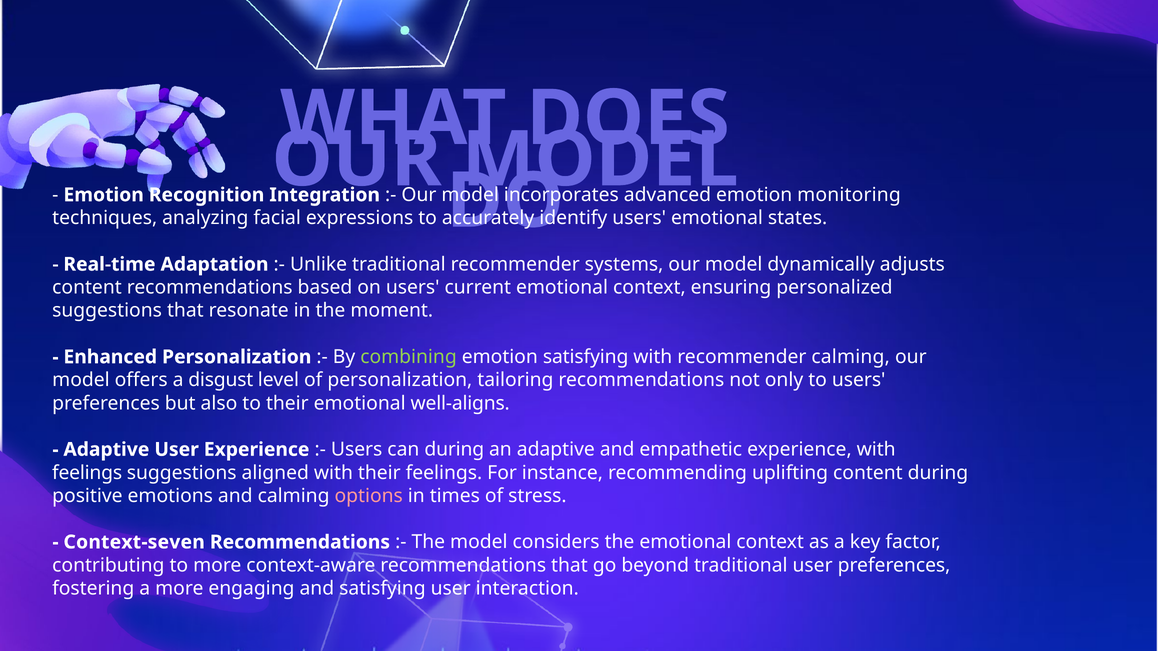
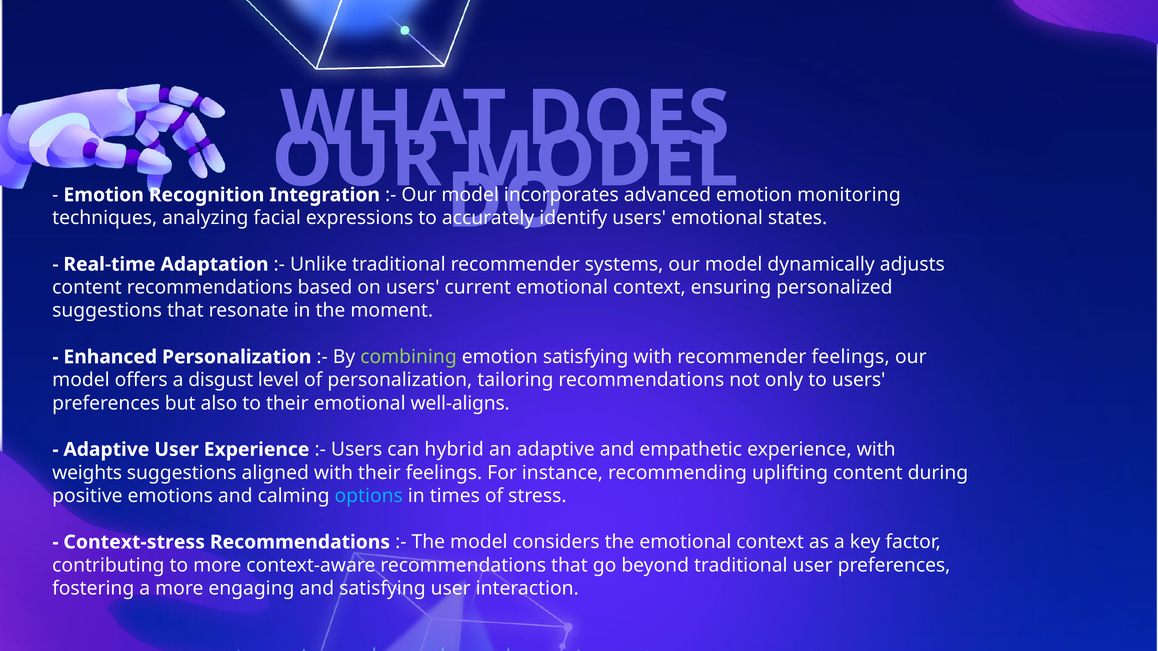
recommender calming: calming -> feelings
can during: during -> hybrid
feelings at (87, 473): feelings -> weights
options colour: pink -> light blue
Context-seven: Context-seven -> Context-stress
